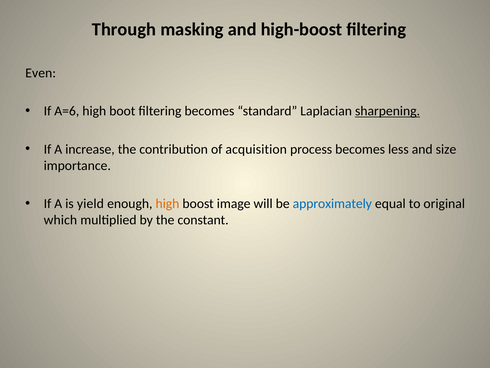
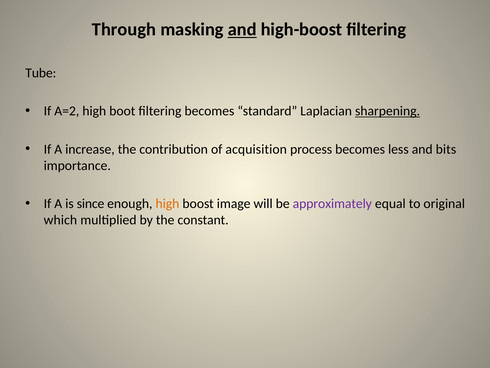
and at (242, 29) underline: none -> present
Even: Even -> Tube
A=6: A=6 -> A=2
size: size -> bits
yield: yield -> since
approximately colour: blue -> purple
